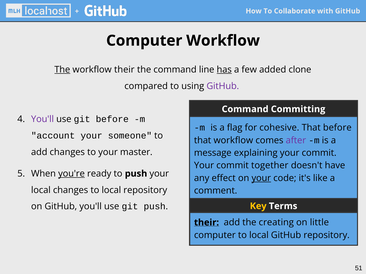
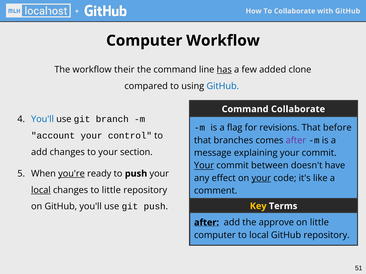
The at (62, 70) underline: present -> none
GitHub at (223, 86) colour: purple -> blue
Command Committing: Committing -> Collaborate
You'll at (42, 119) colour: purple -> blue
git before: before -> branch
cohesive: cohesive -> revisions
someone: someone -> control
that workflow: workflow -> branches
master: master -> section
Your at (204, 166) underline: none -> present
together: together -> between
local at (41, 190) underline: none -> present
changes to local: local -> little
their at (207, 223): their -> after
creating: creating -> approve
